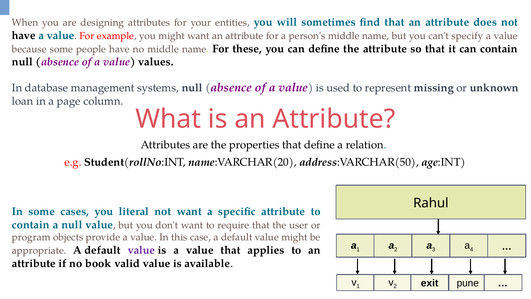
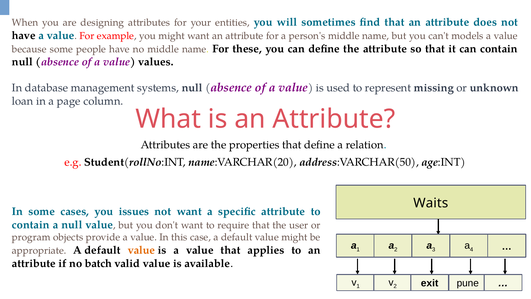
specify: specify -> models
Rahul: Rahul -> Waits
literal: literal -> issues
value at (141, 250) colour: purple -> orange
book: book -> batch
